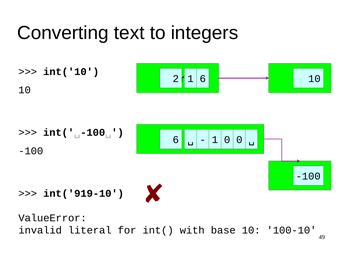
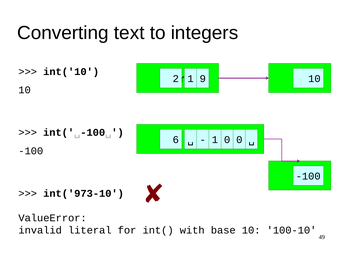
6 at (203, 79): 6 -> 9
int('919-10: int('919-10 -> int('973-10
